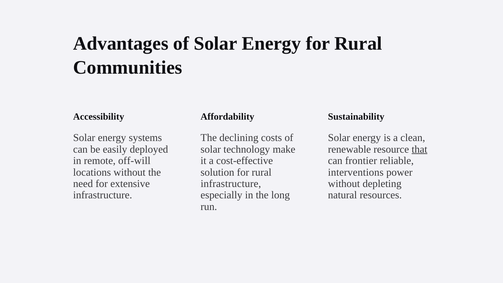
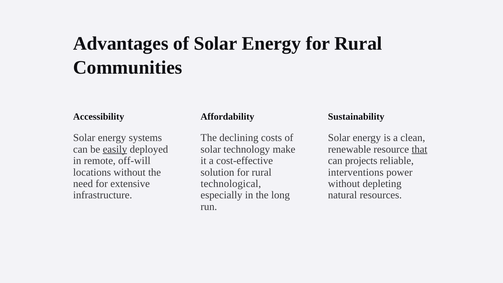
easily underline: none -> present
frontier: frontier -> projects
infrastructure at (231, 184): infrastructure -> technological
